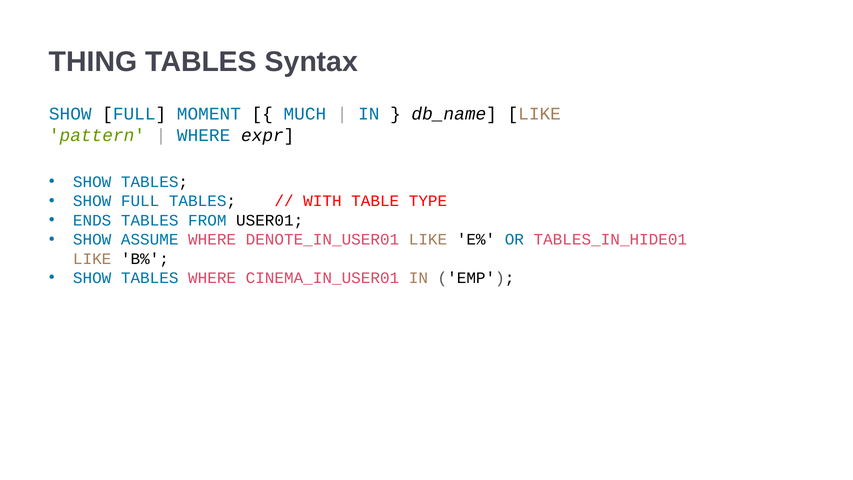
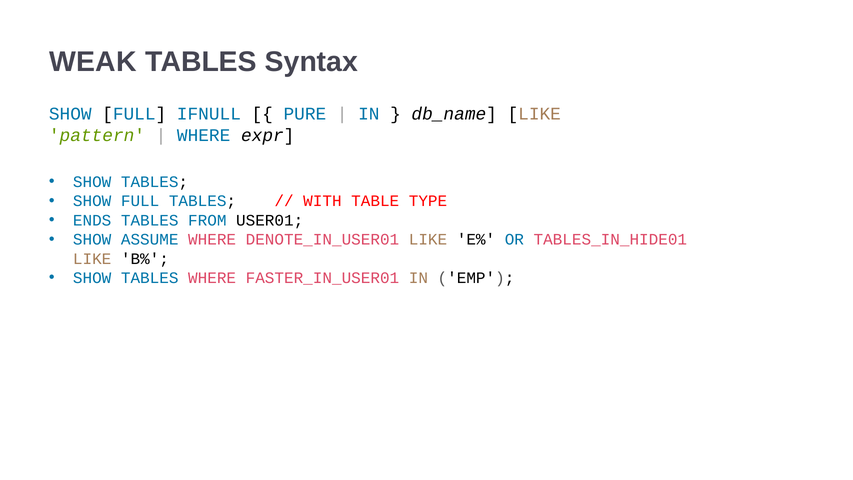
THING: THING -> WEAK
MOMENT: MOMENT -> IFNULL
MUCH: MUCH -> PURE
CINEMA_IN_USER01: CINEMA_IN_USER01 -> FASTER_IN_USER01
